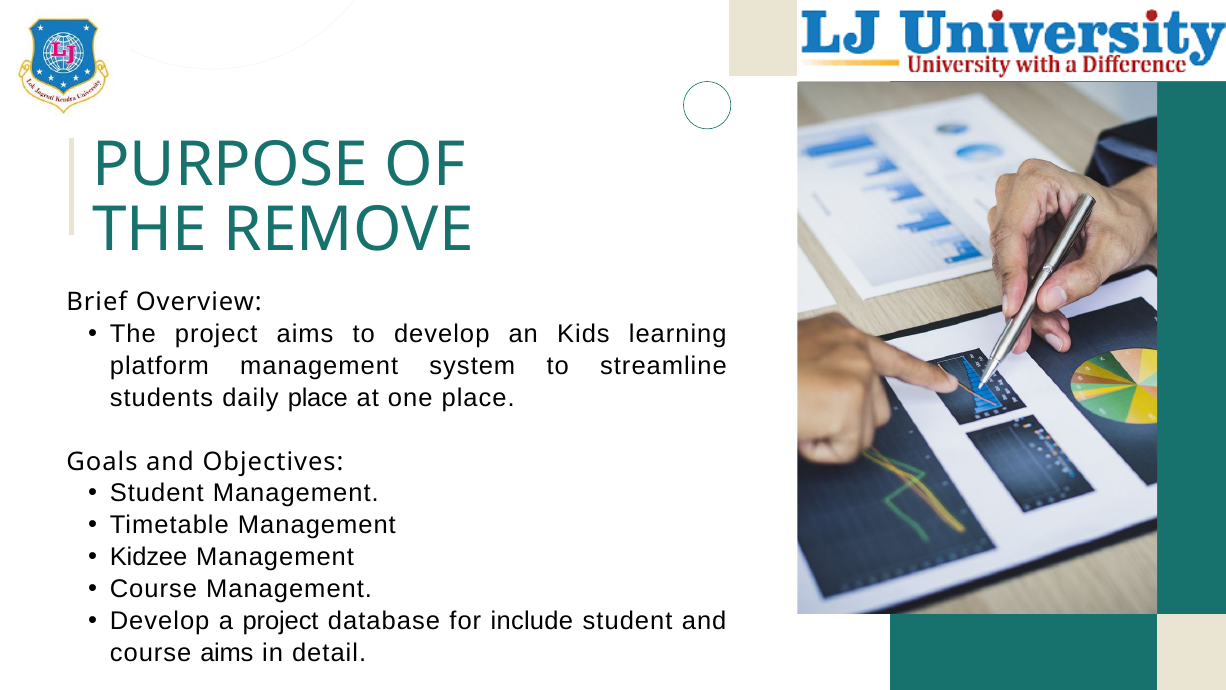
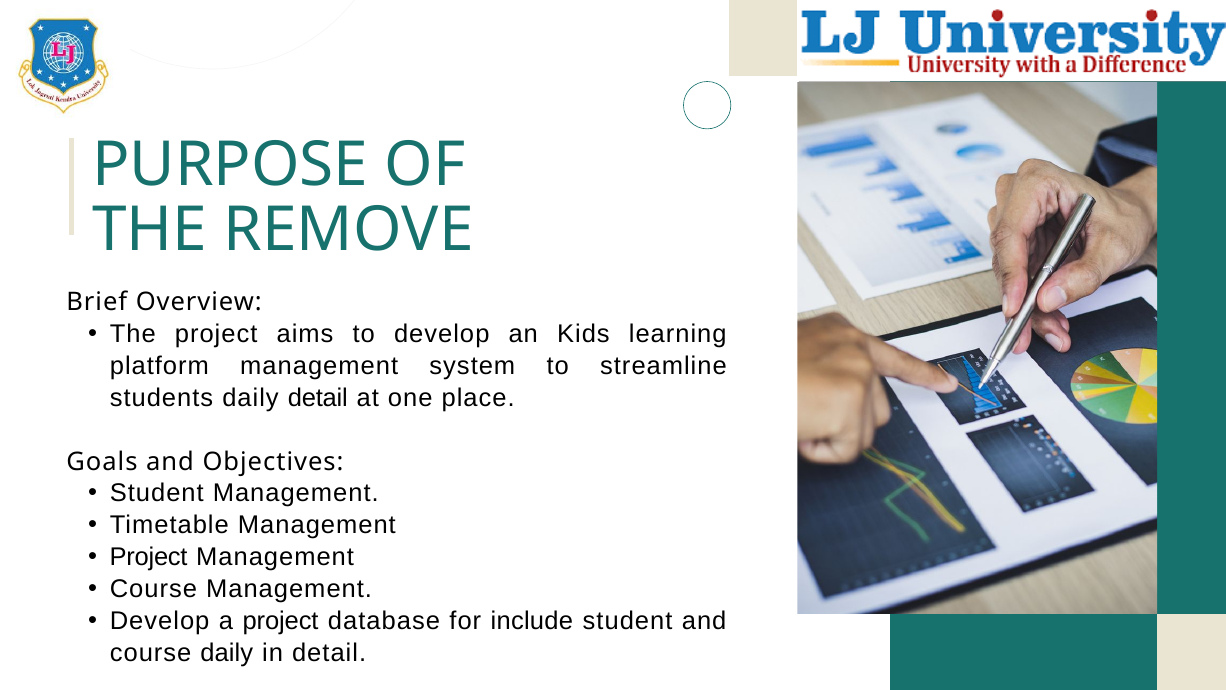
daily place: place -> detail
Kidzee at (149, 557): Kidzee -> Project
course aims: aims -> daily
